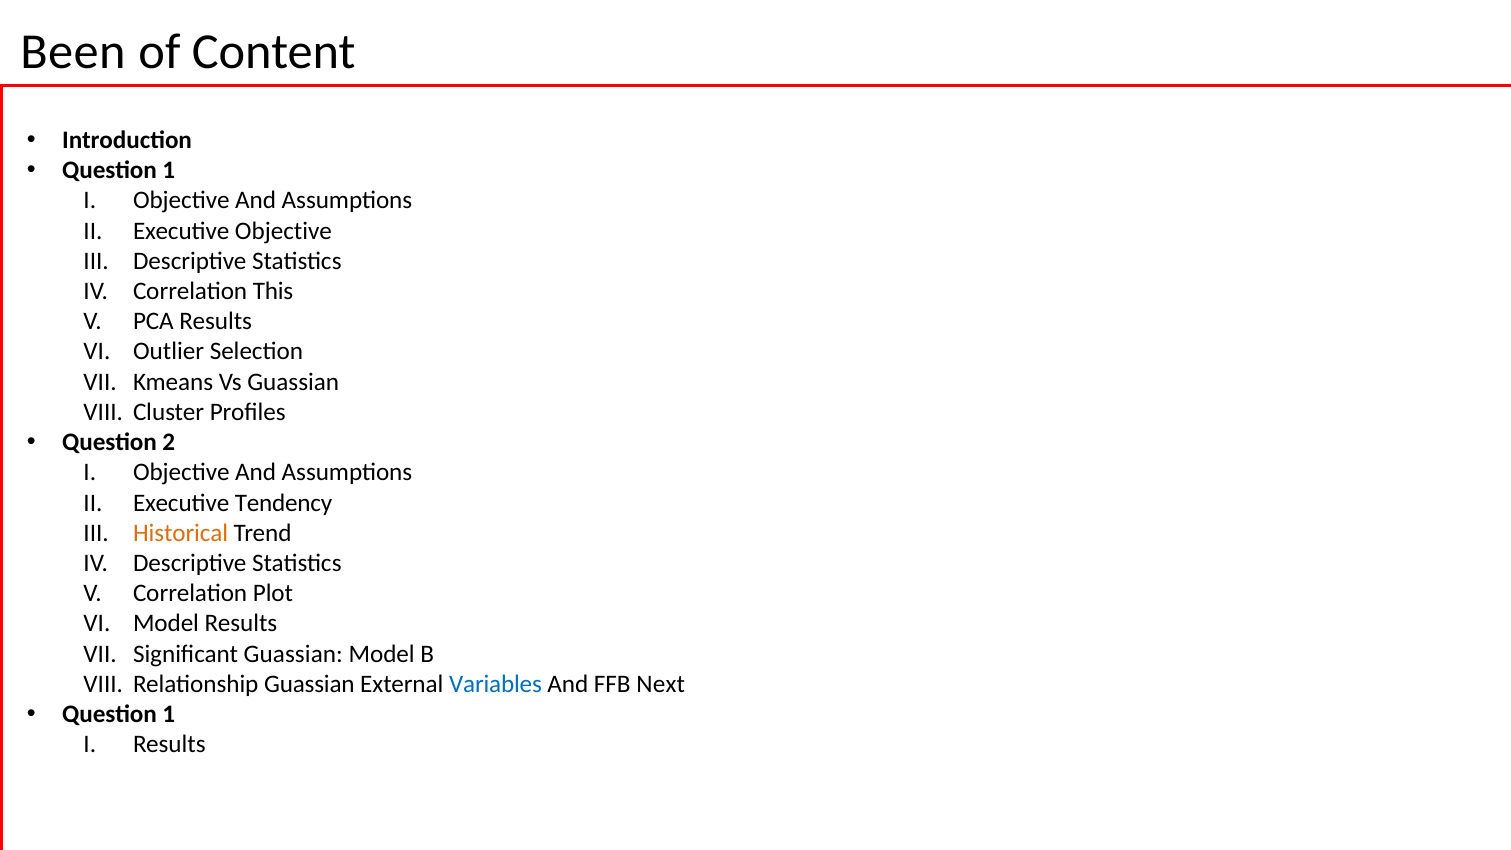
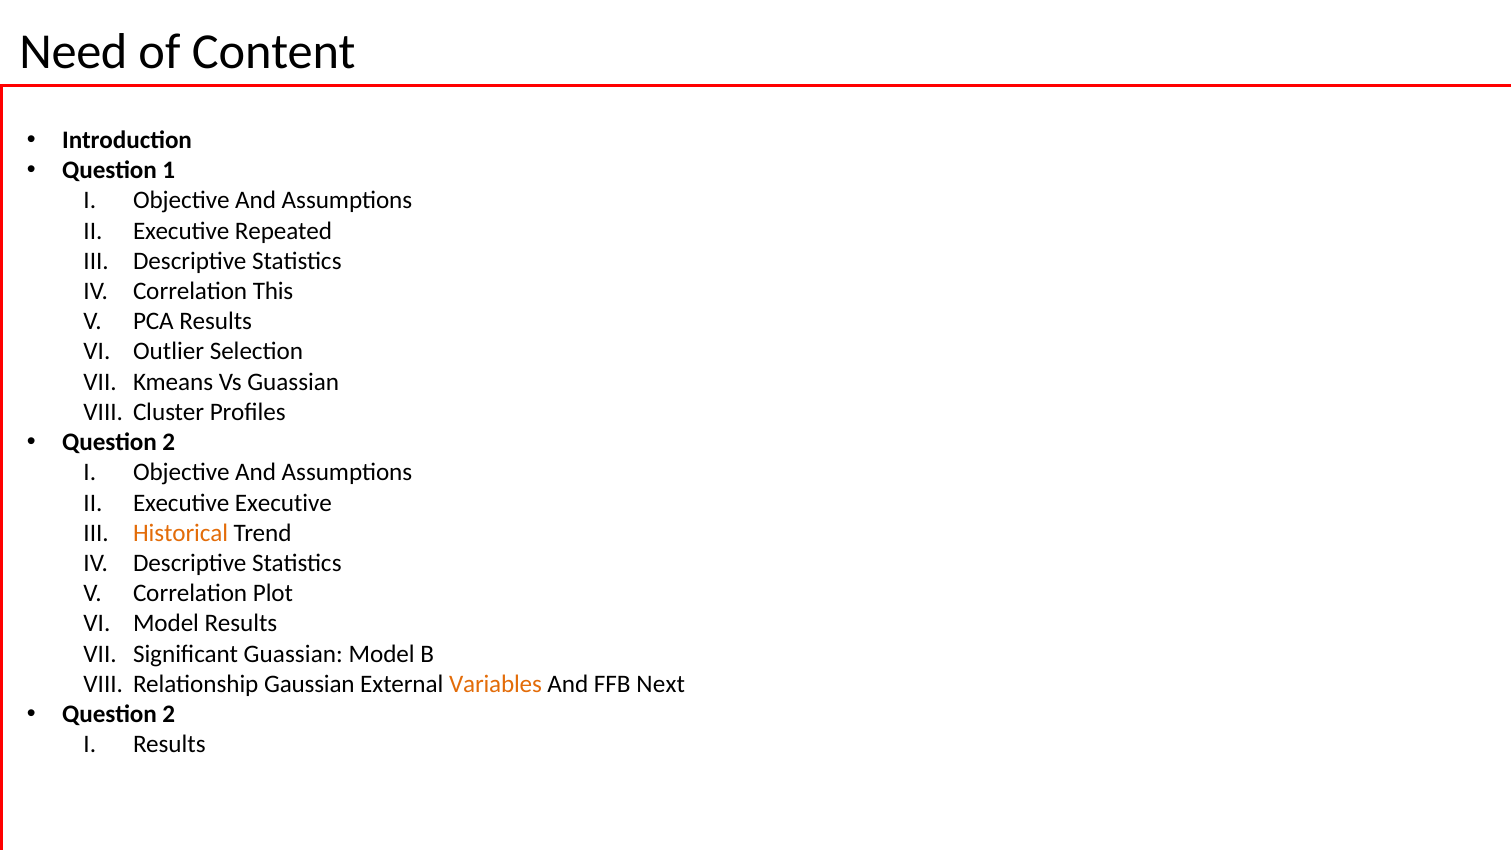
Been: Been -> Need
Executive Objective: Objective -> Repeated
Executive Tendency: Tendency -> Executive
Relationship Guassian: Guassian -> Gaussian
Variables colour: blue -> orange
1 at (169, 714): 1 -> 2
